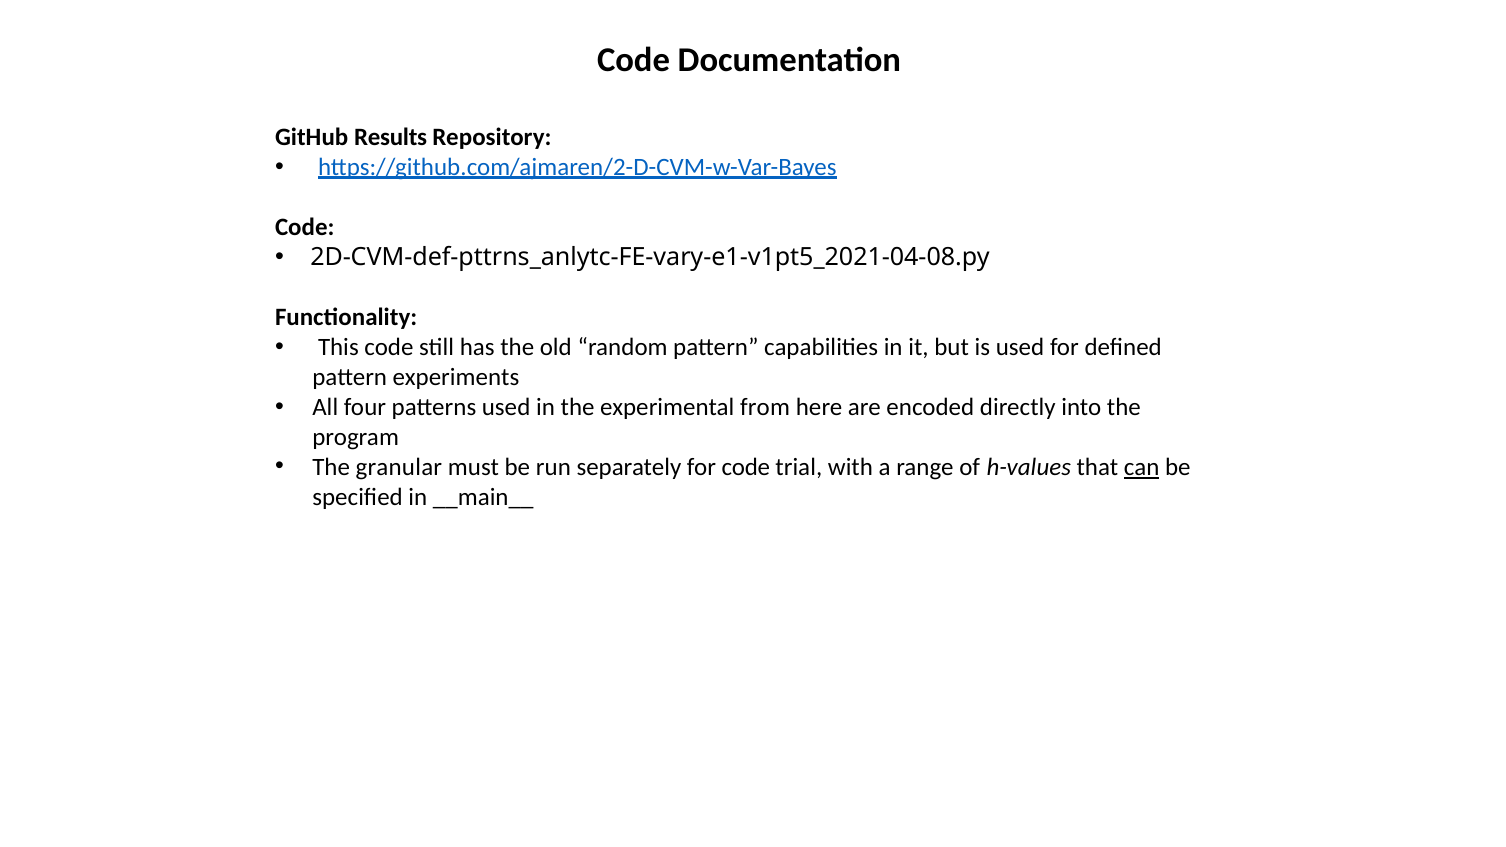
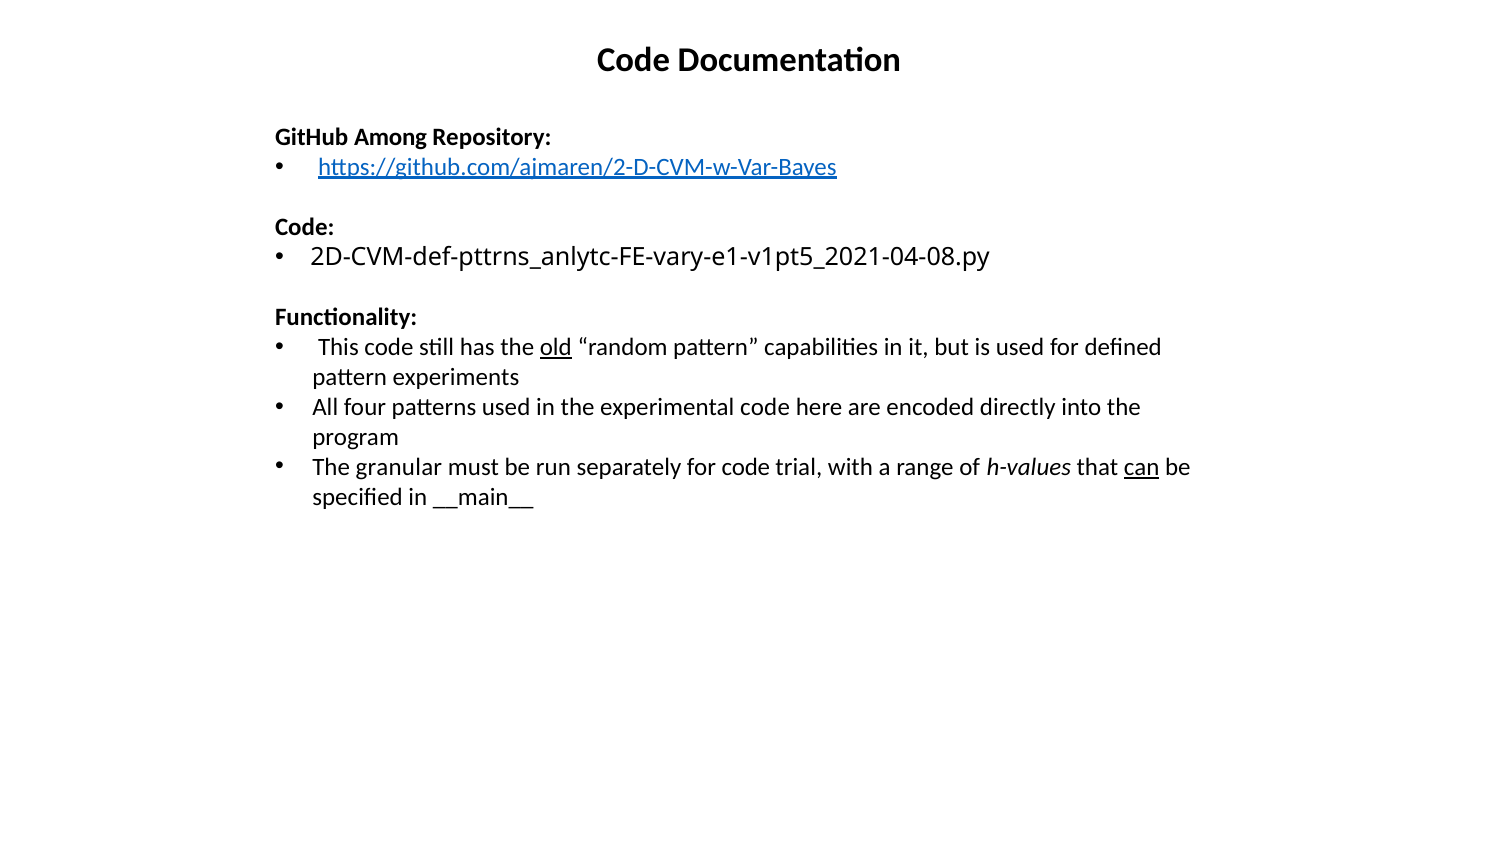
Results: Results -> Among
old underline: none -> present
experimental from: from -> code
